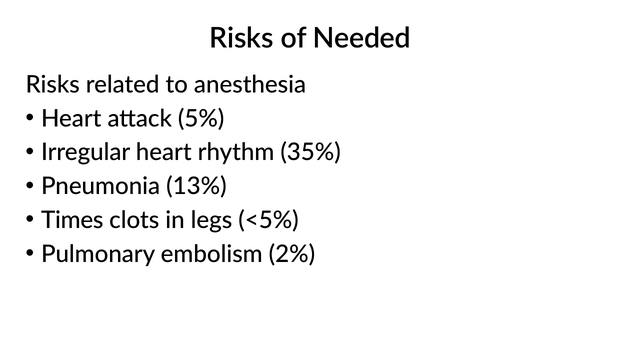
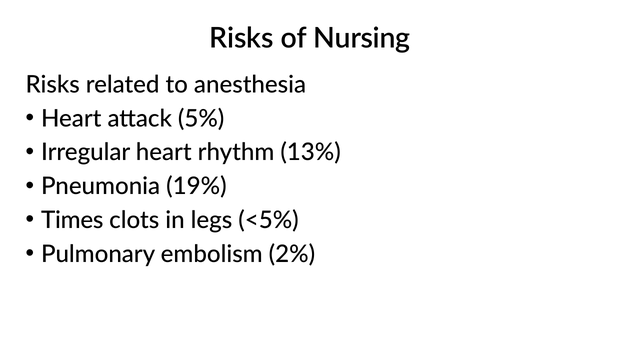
Needed: Needed -> Nursing
35%: 35% -> 13%
13%: 13% -> 19%
